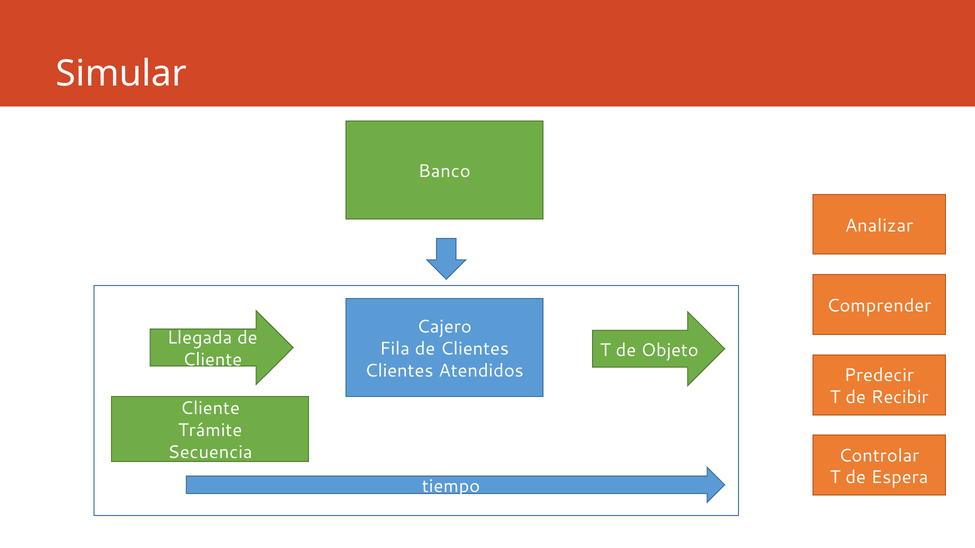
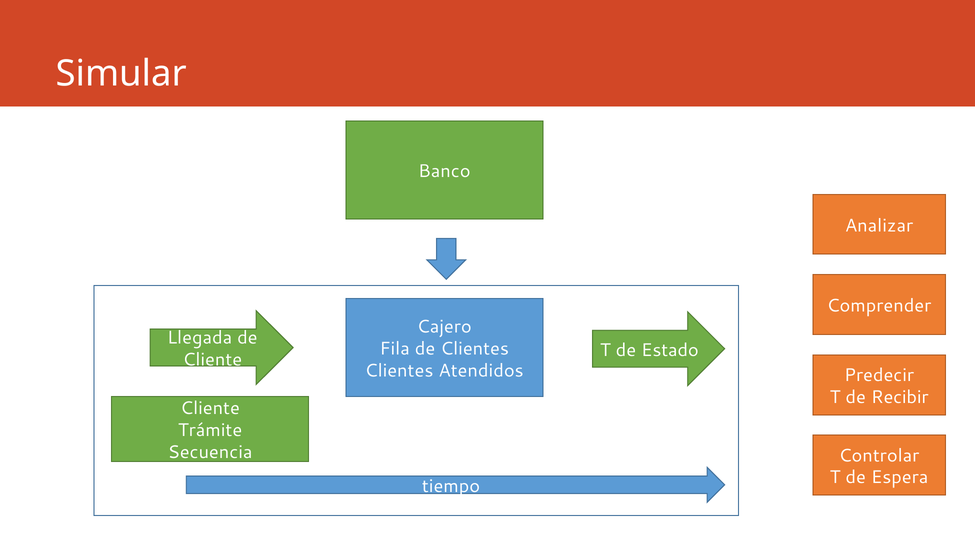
Objeto: Objeto -> Estado
